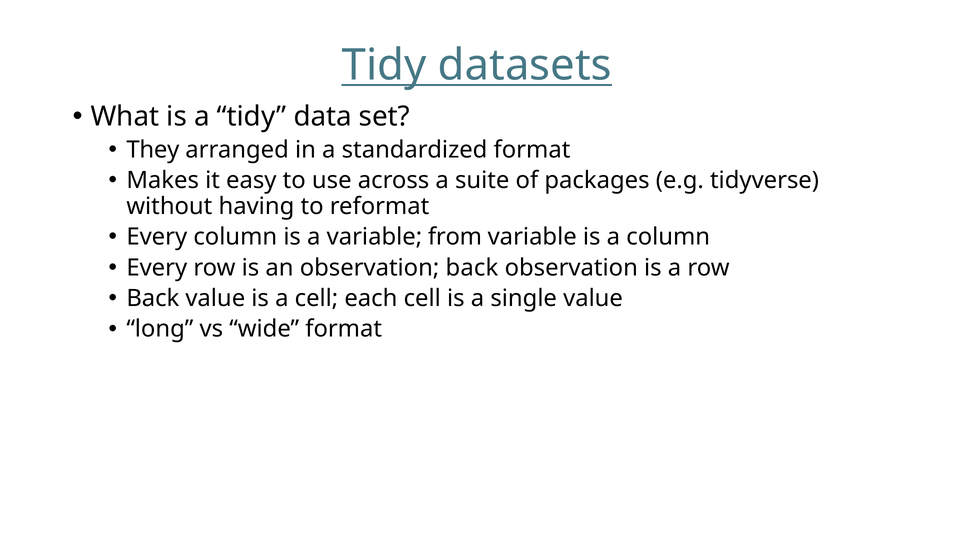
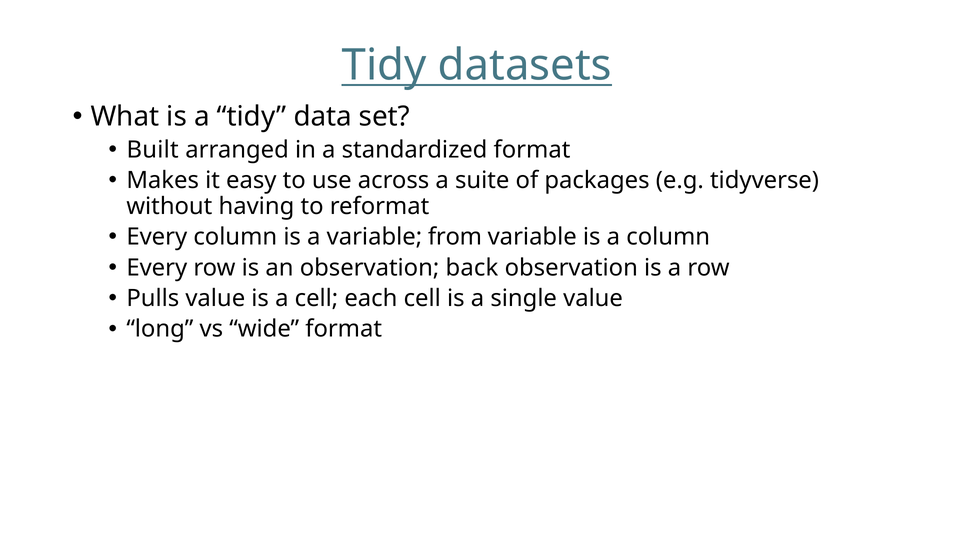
They: They -> Built
Back at (153, 298): Back -> Pulls
